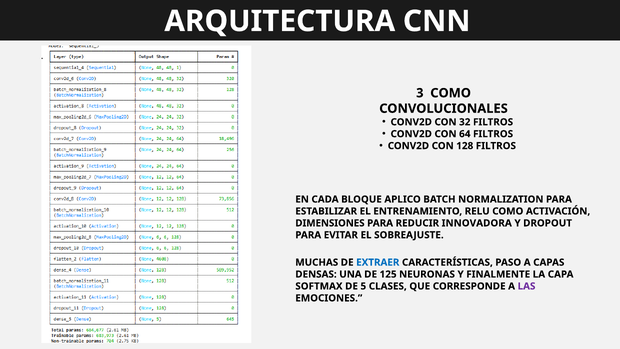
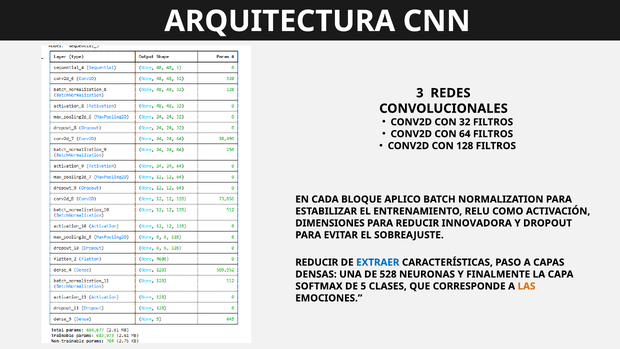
3 COMO: COMO -> REDES
MUCHAS at (317, 262): MUCHAS -> REDUCIR
125: 125 -> 528
LAS colour: purple -> orange
